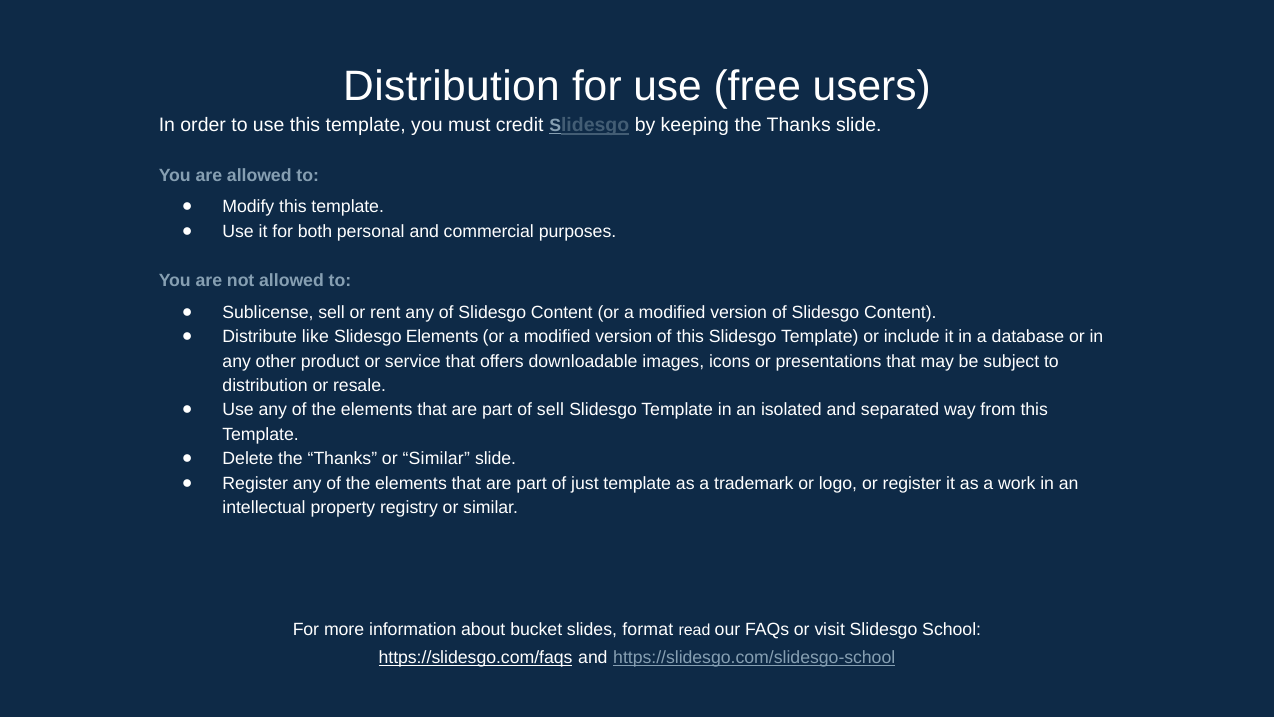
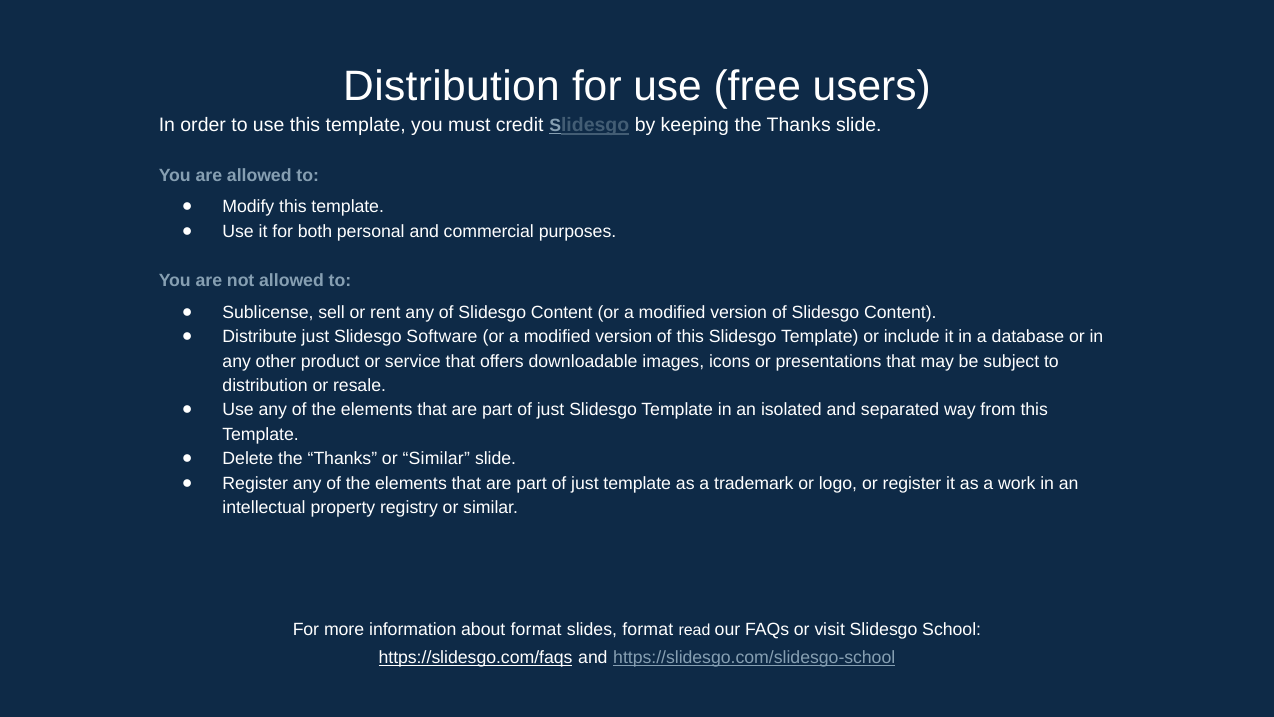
Distribute like: like -> just
Slidesgo Elements: Elements -> Software
sell at (550, 410): sell -> just
about bucket: bucket -> format
